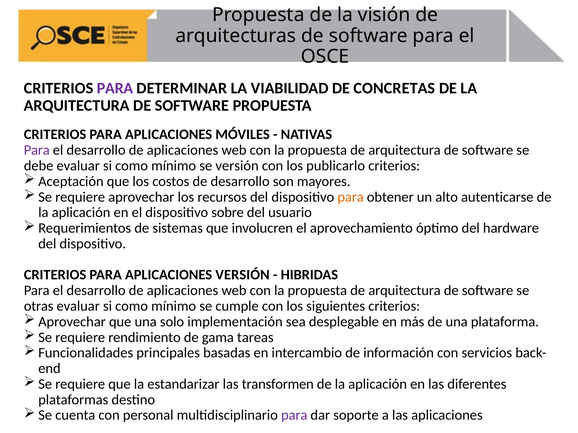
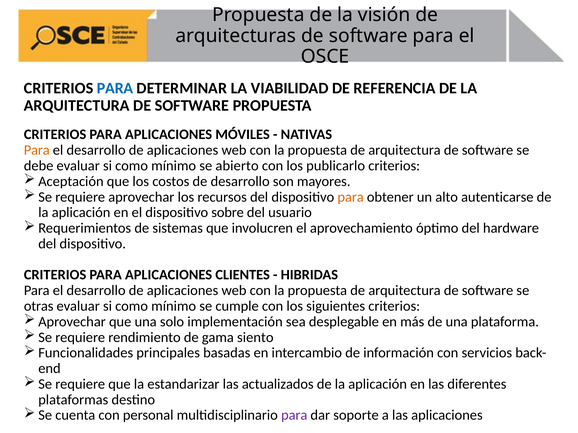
PARA at (115, 88) colour: purple -> blue
CONCRETAS: CONCRETAS -> REFERENCIA
Para at (37, 150) colour: purple -> orange
se versión: versión -> abierto
APLICACIONES VERSIÓN: VERSIÓN -> CLIENTES
tareas: tareas -> siento
transformen: transformen -> actualizados
